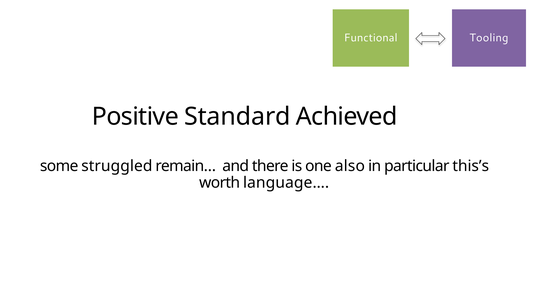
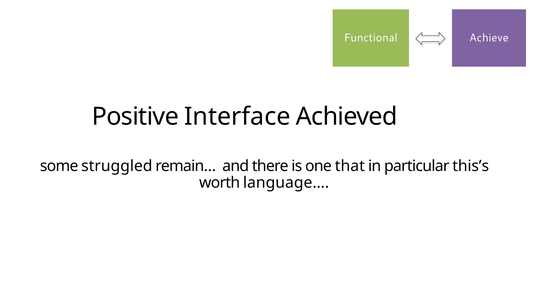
Tooling: Tooling -> Achieve
Standard: Standard -> Interface
also: also -> that
